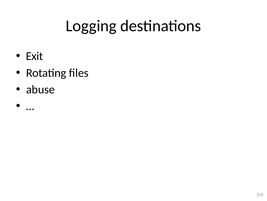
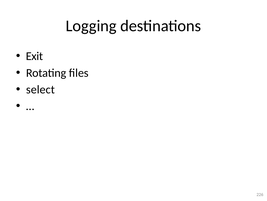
abuse: abuse -> select
